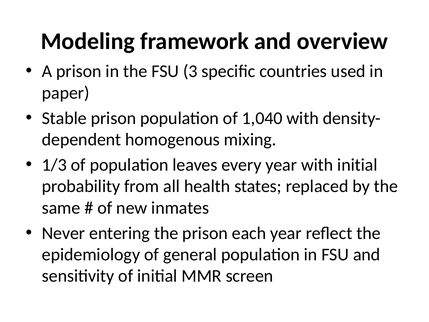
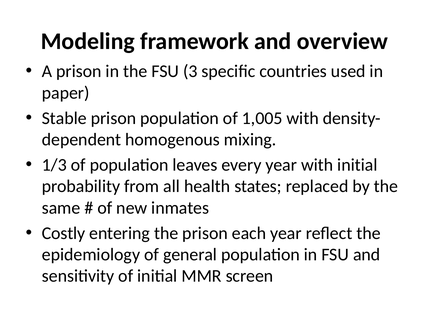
1,040: 1,040 -> 1,005
Never: Never -> Costly
